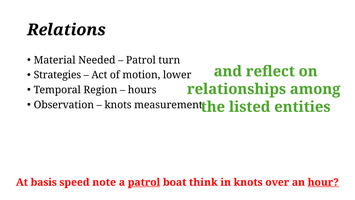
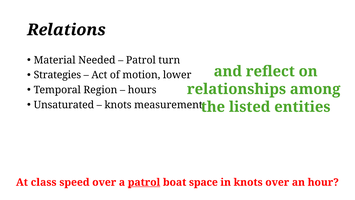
Observation: Observation -> Unsaturated
basis: basis -> class
speed note: note -> over
think: think -> space
hour underline: present -> none
